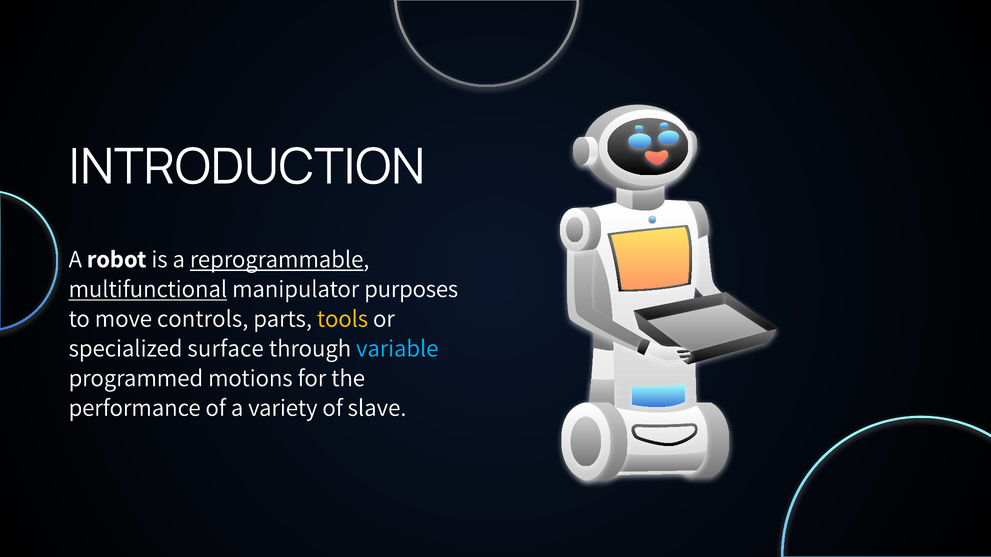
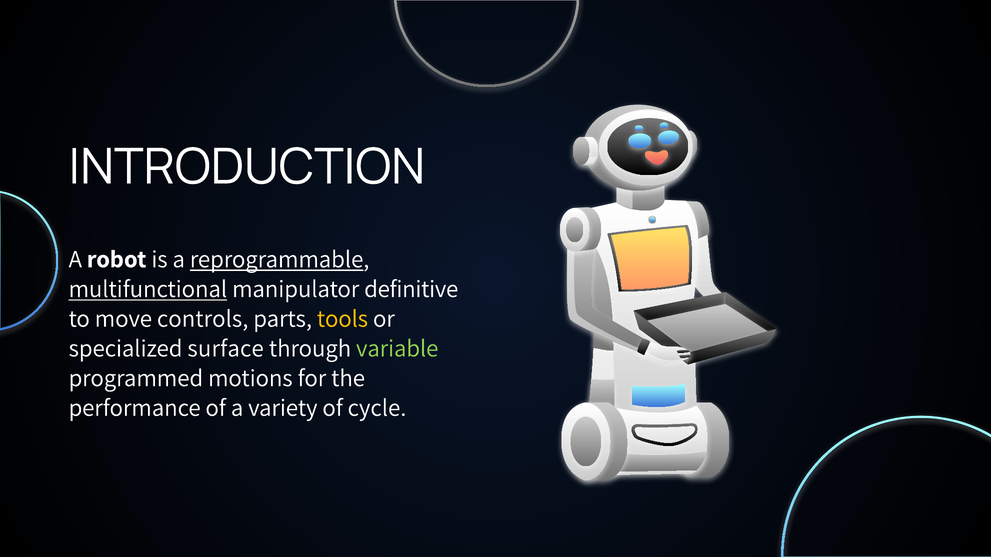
purposes: purposes -> definitive
variable colour: light blue -> light green
slave: slave -> cycle
